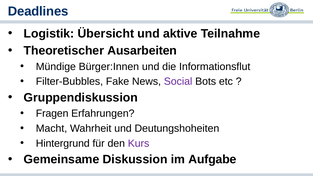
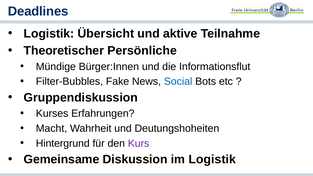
Ausarbeiten: Ausarbeiten -> Persönliche
Social colour: purple -> blue
Fragen: Fragen -> Kurses
im Aufgabe: Aufgabe -> Logistik
